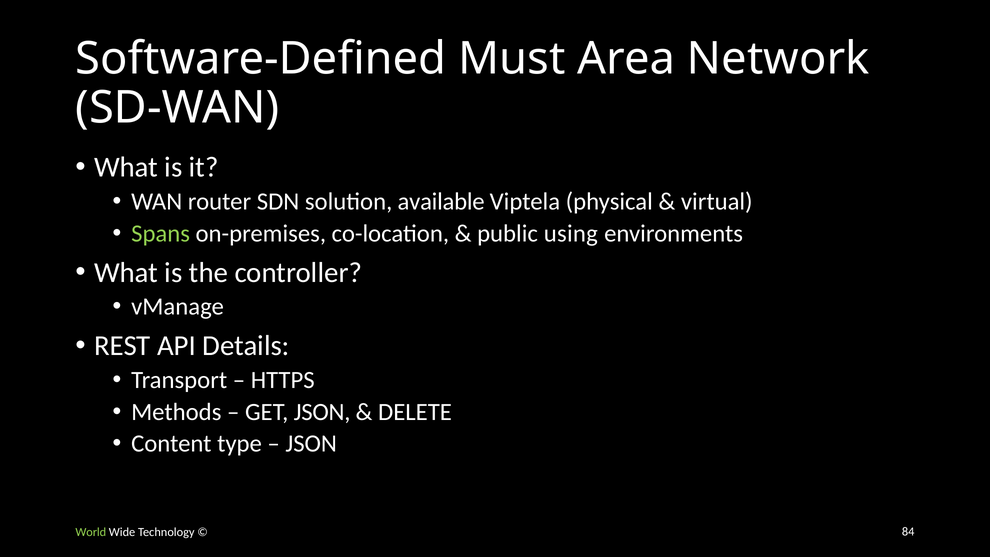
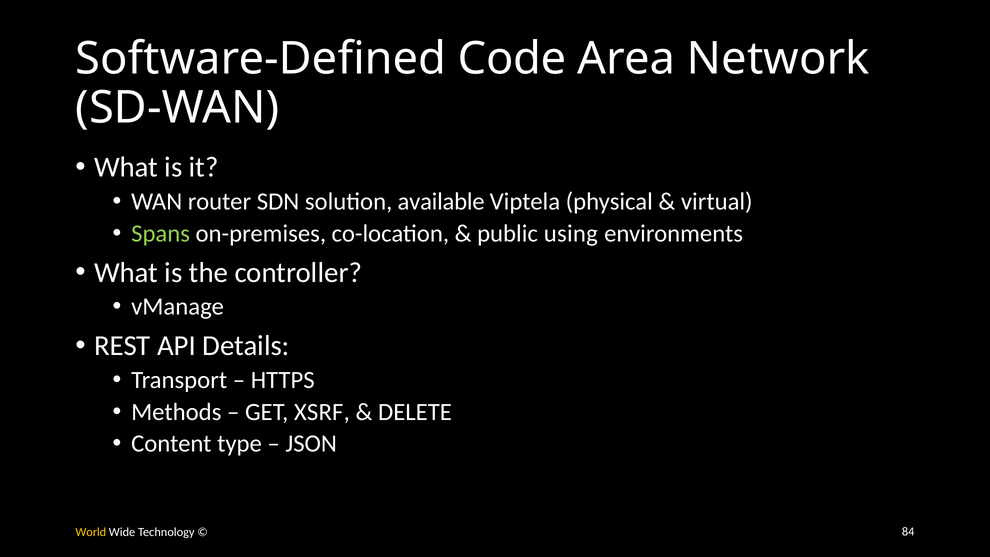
Must: Must -> Code
GET JSON: JSON -> XSRF
World colour: light green -> yellow
